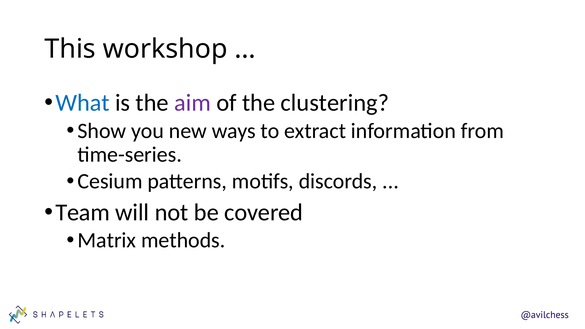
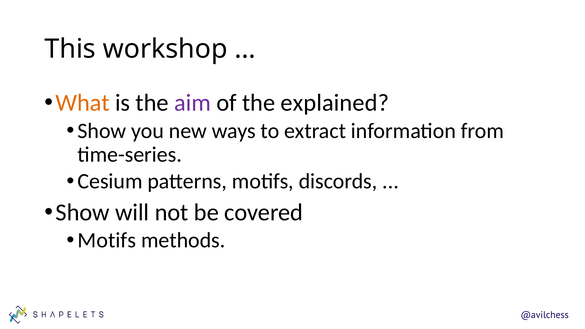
What colour: blue -> orange
clustering: clustering -> explained
Team at (83, 212): Team -> Show
Matrix at (107, 240): Matrix -> Motifs
